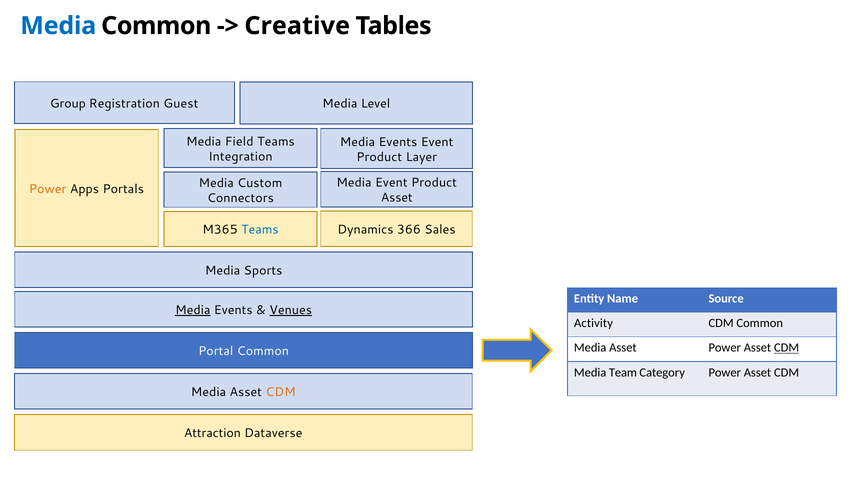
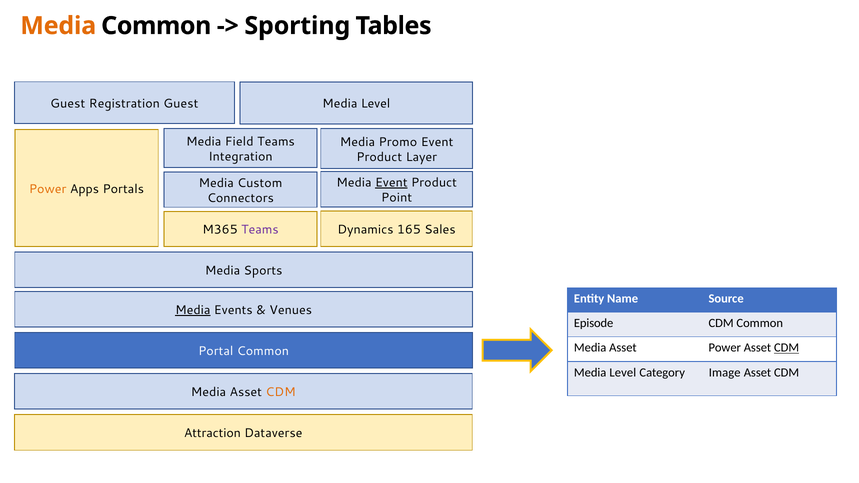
Media at (58, 26) colour: blue -> orange
Creative: Creative -> Sporting
Group at (68, 104): Group -> Guest
Events at (398, 142): Events -> Promo
Event at (391, 183) underline: none -> present
Asset at (397, 198): Asset -> Point
366: 366 -> 165
Teams at (260, 230) colour: blue -> purple
Venues underline: present -> none
Activity: Activity -> Episode
Team at (623, 373): Team -> Level
Category Power: Power -> Image
